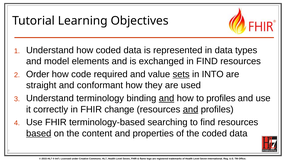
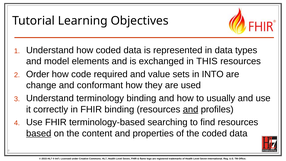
in FIND: FIND -> THIS
sets underline: present -> none
straight: straight -> change
and at (167, 98) underline: present -> none
to profiles: profiles -> usually
FHIR change: change -> binding
